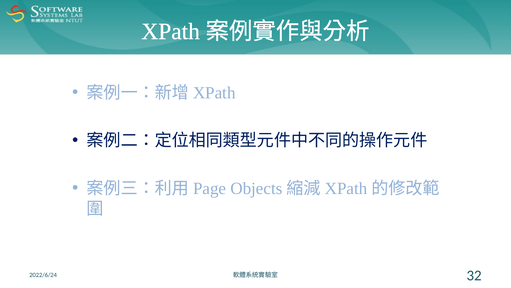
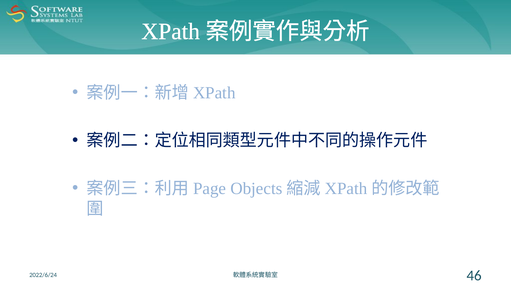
32: 32 -> 46
